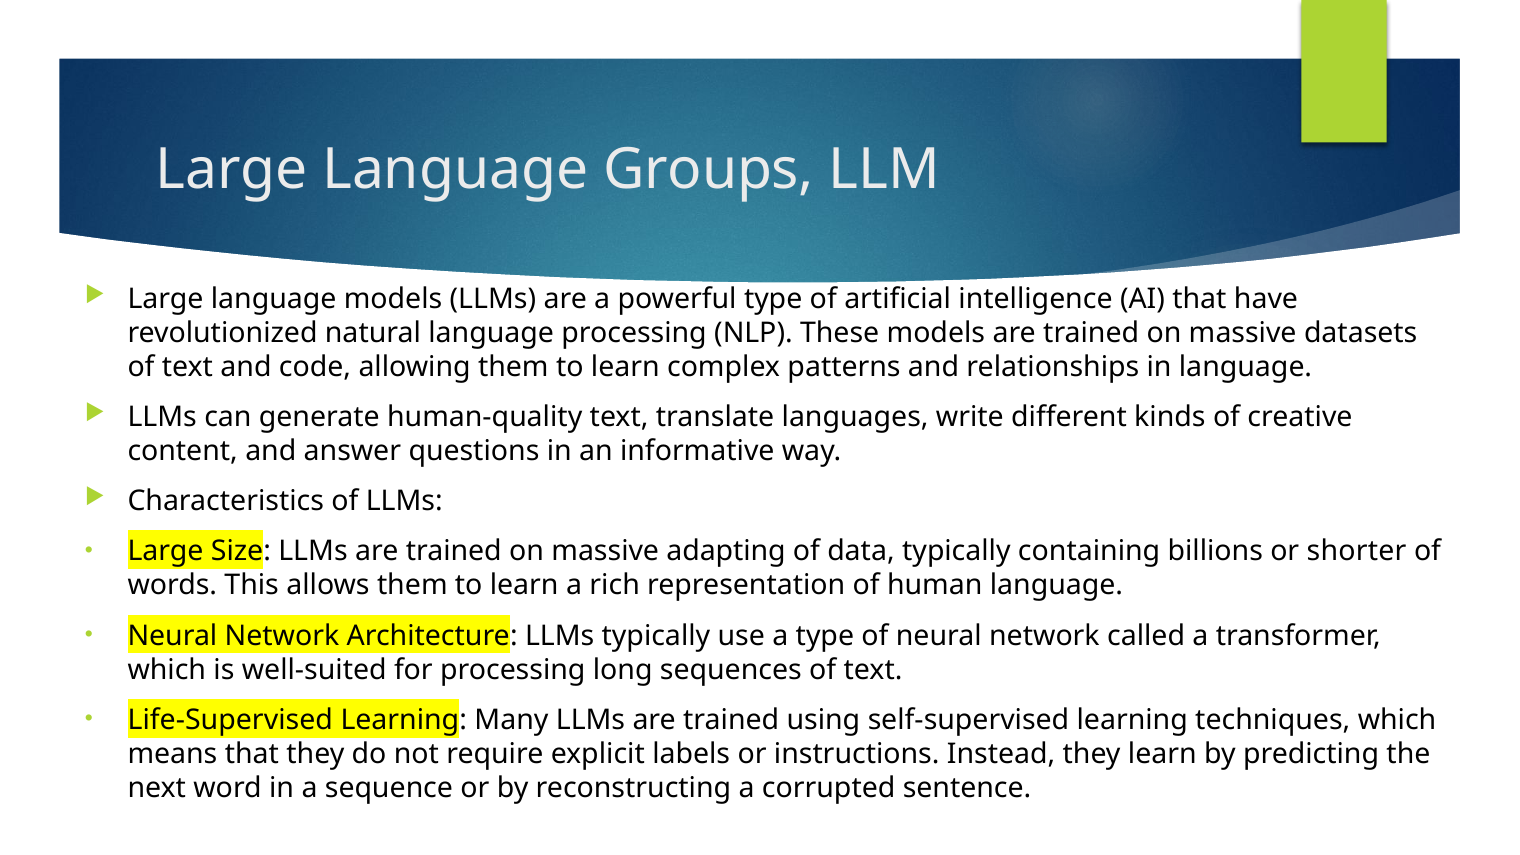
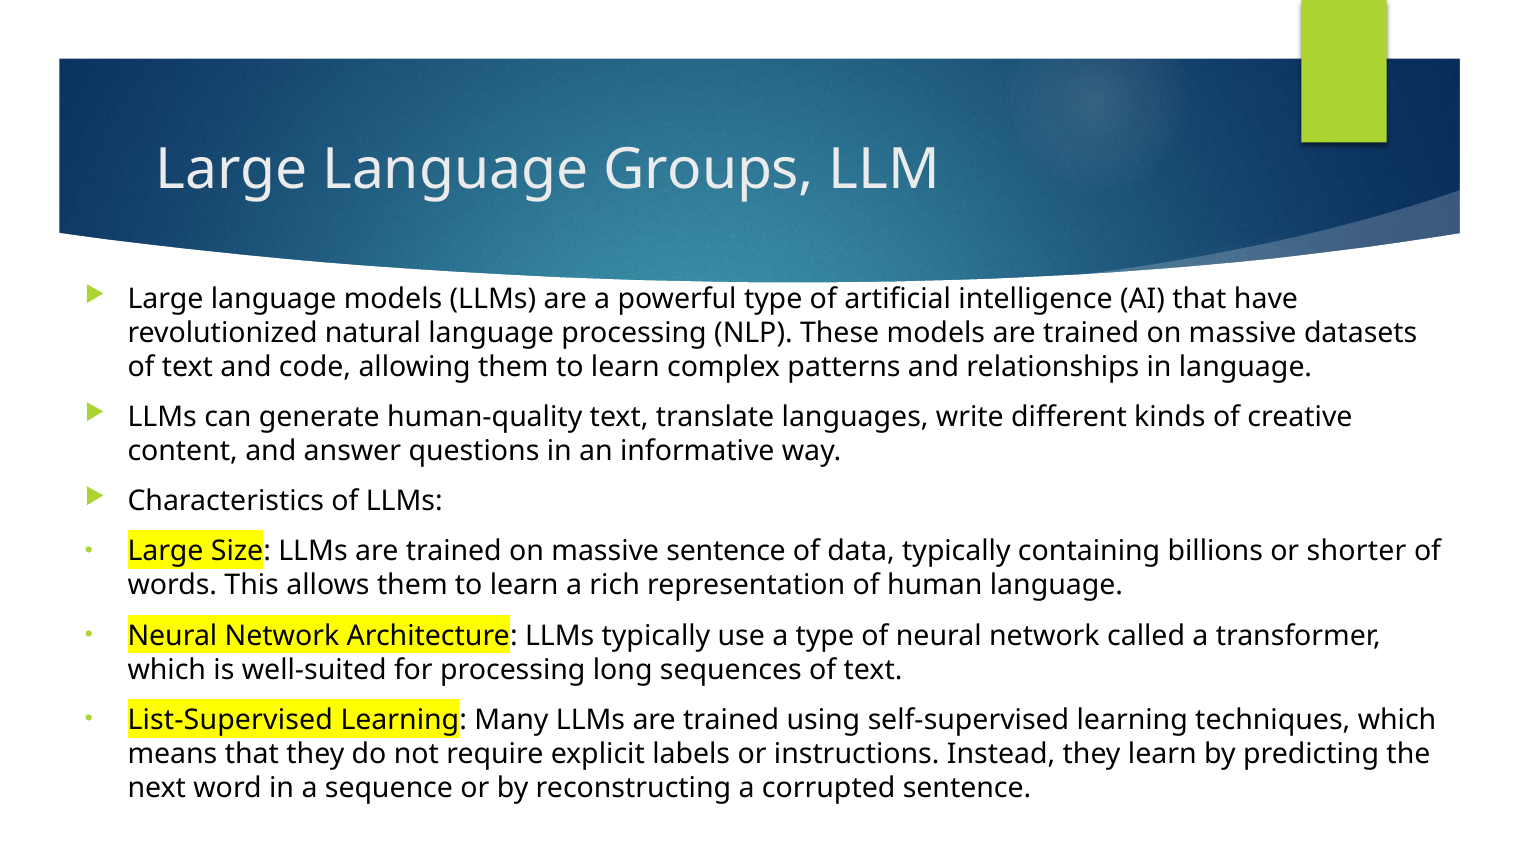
massive adapting: adapting -> sentence
Life-Supervised: Life-Supervised -> List-Supervised
